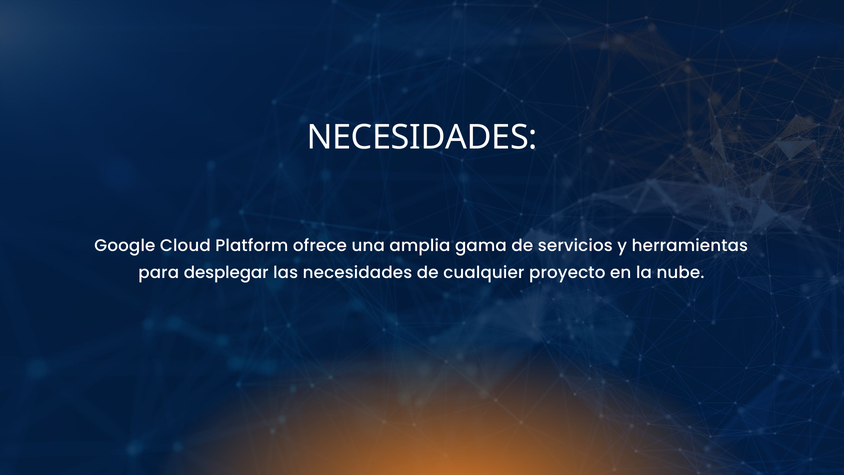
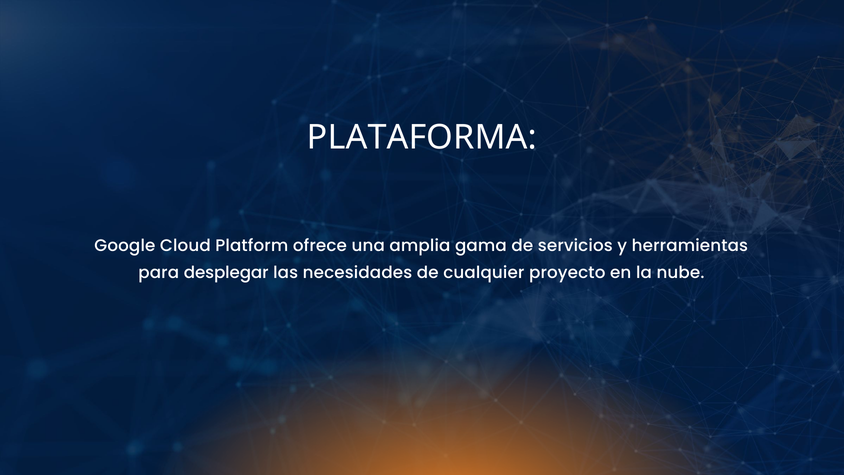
NECESIDADES at (422, 137): NECESIDADES -> PLATAFORMA
